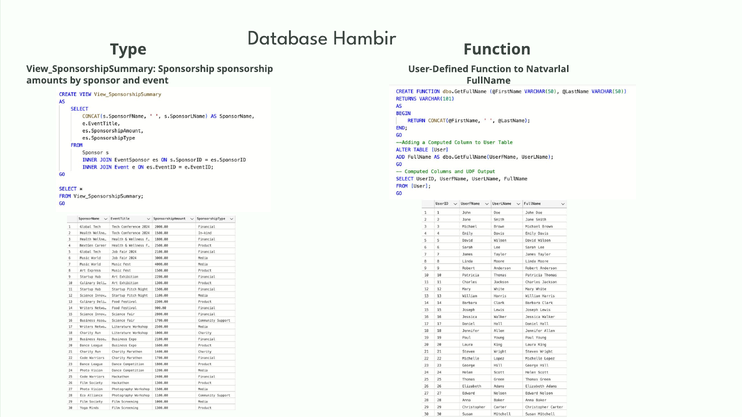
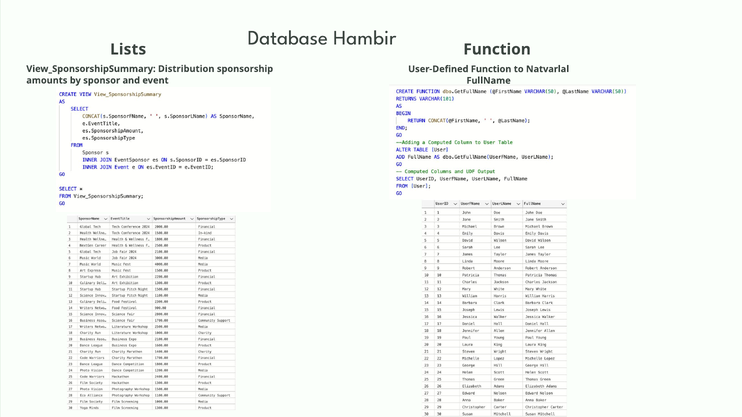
Type: Type -> Lists
View_SponsorshipSummary Sponsorship: Sponsorship -> Distribution
